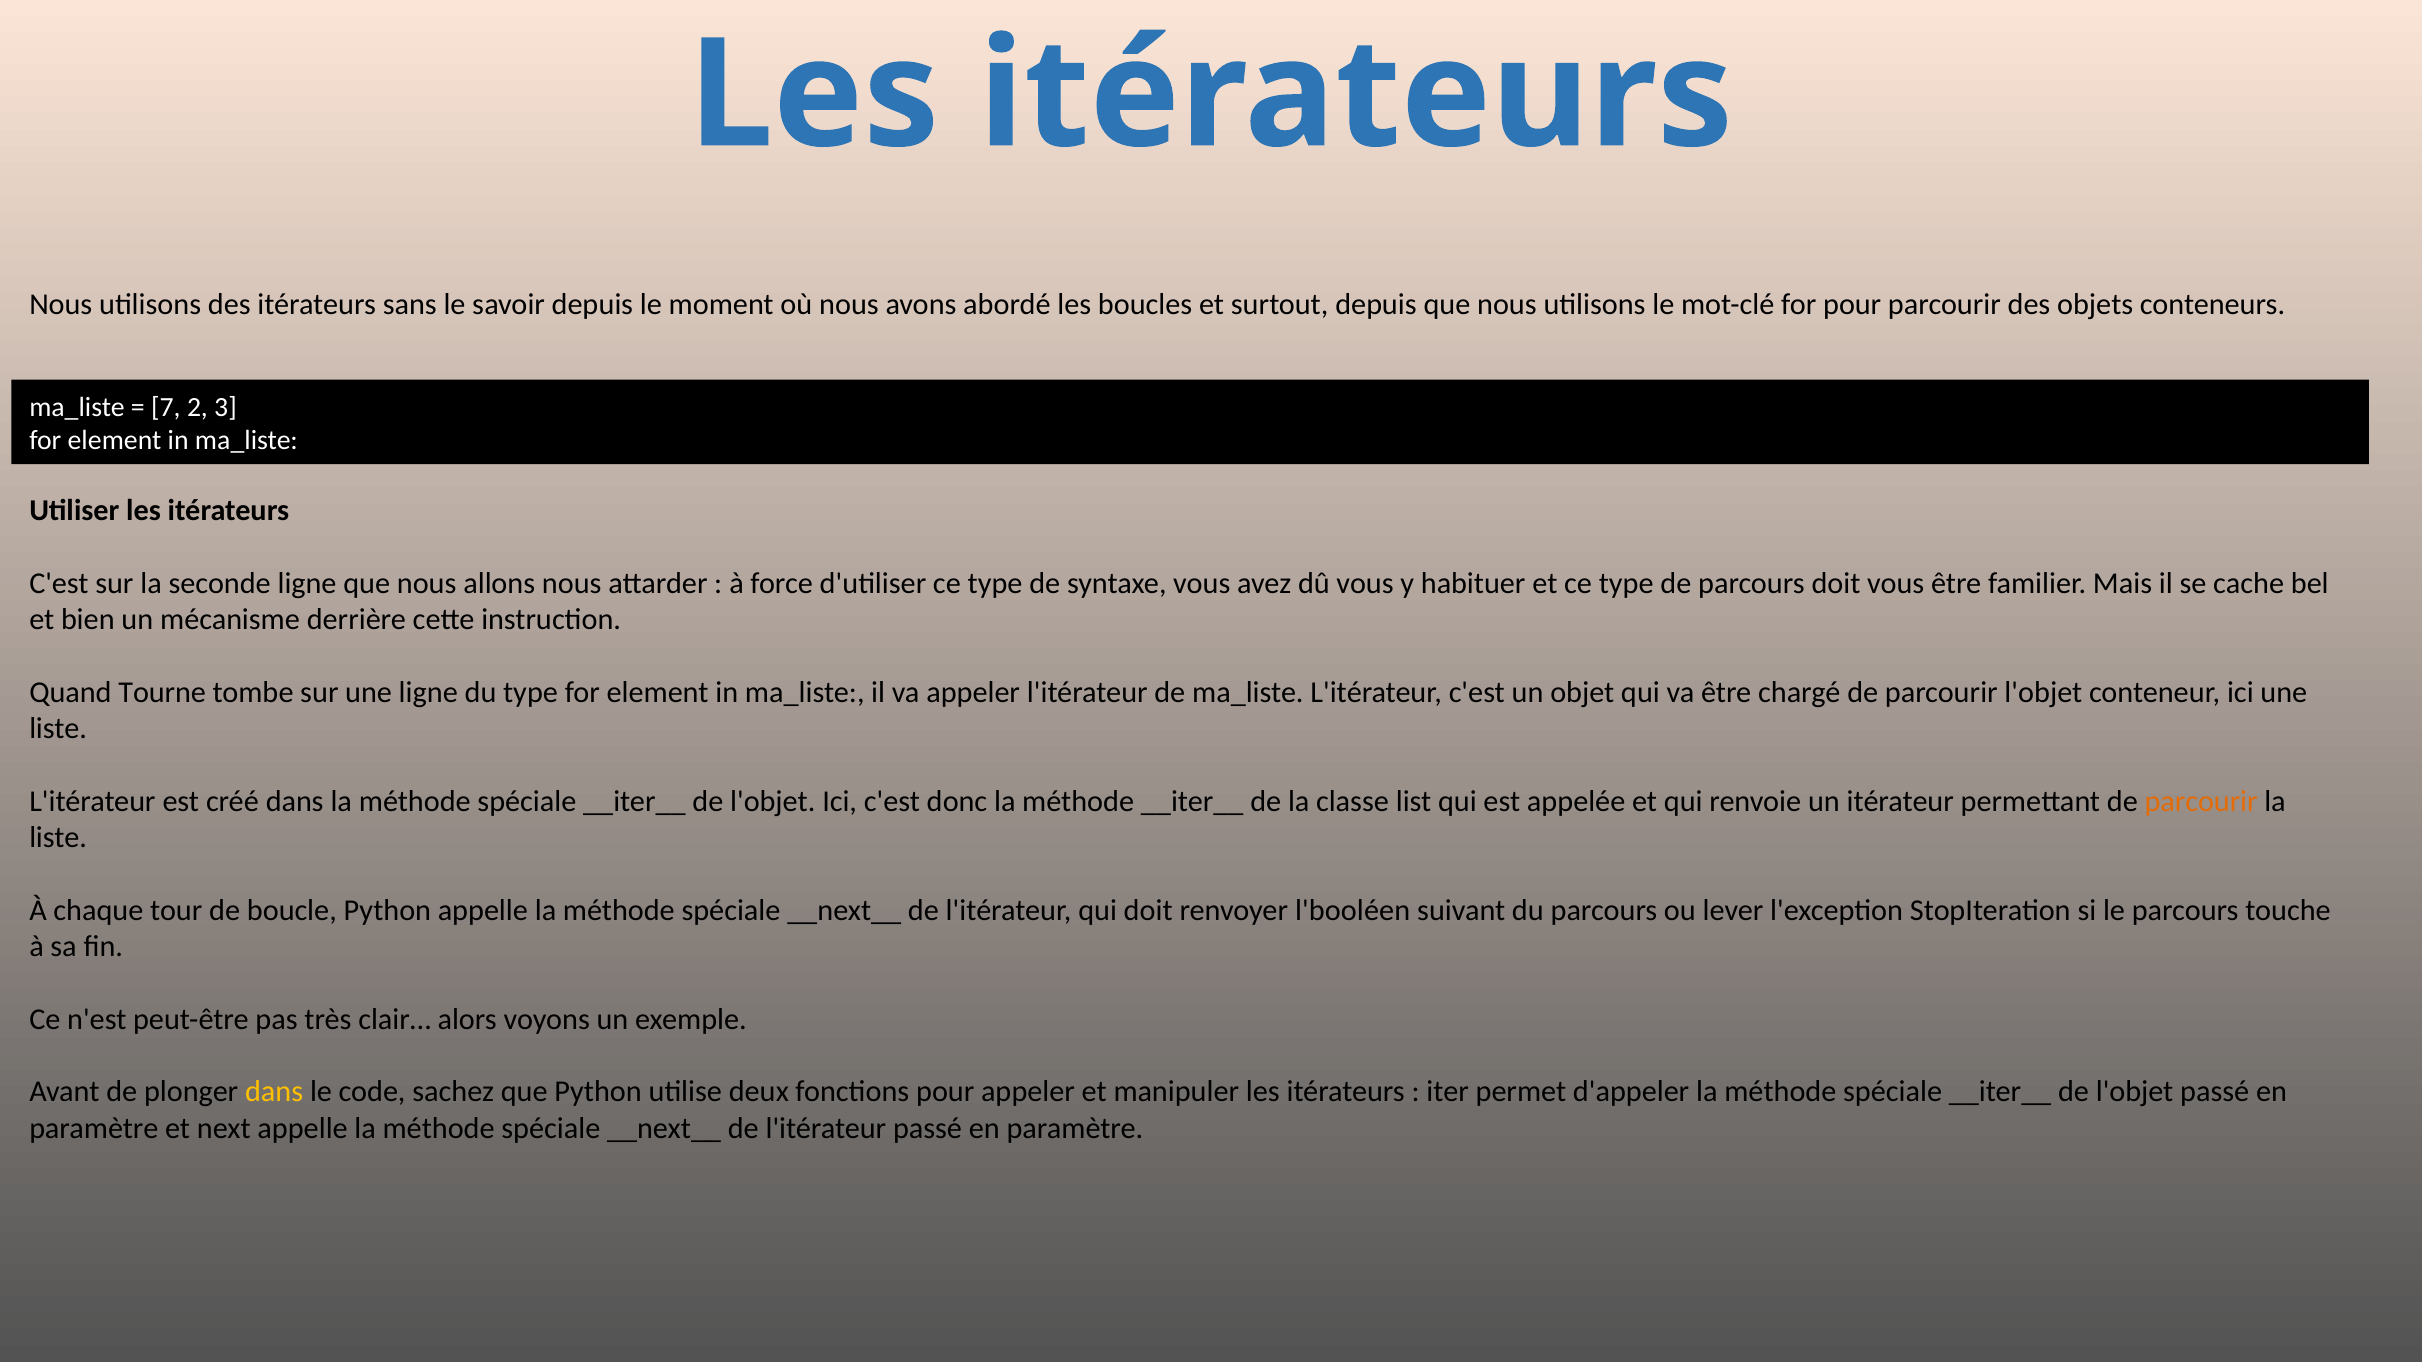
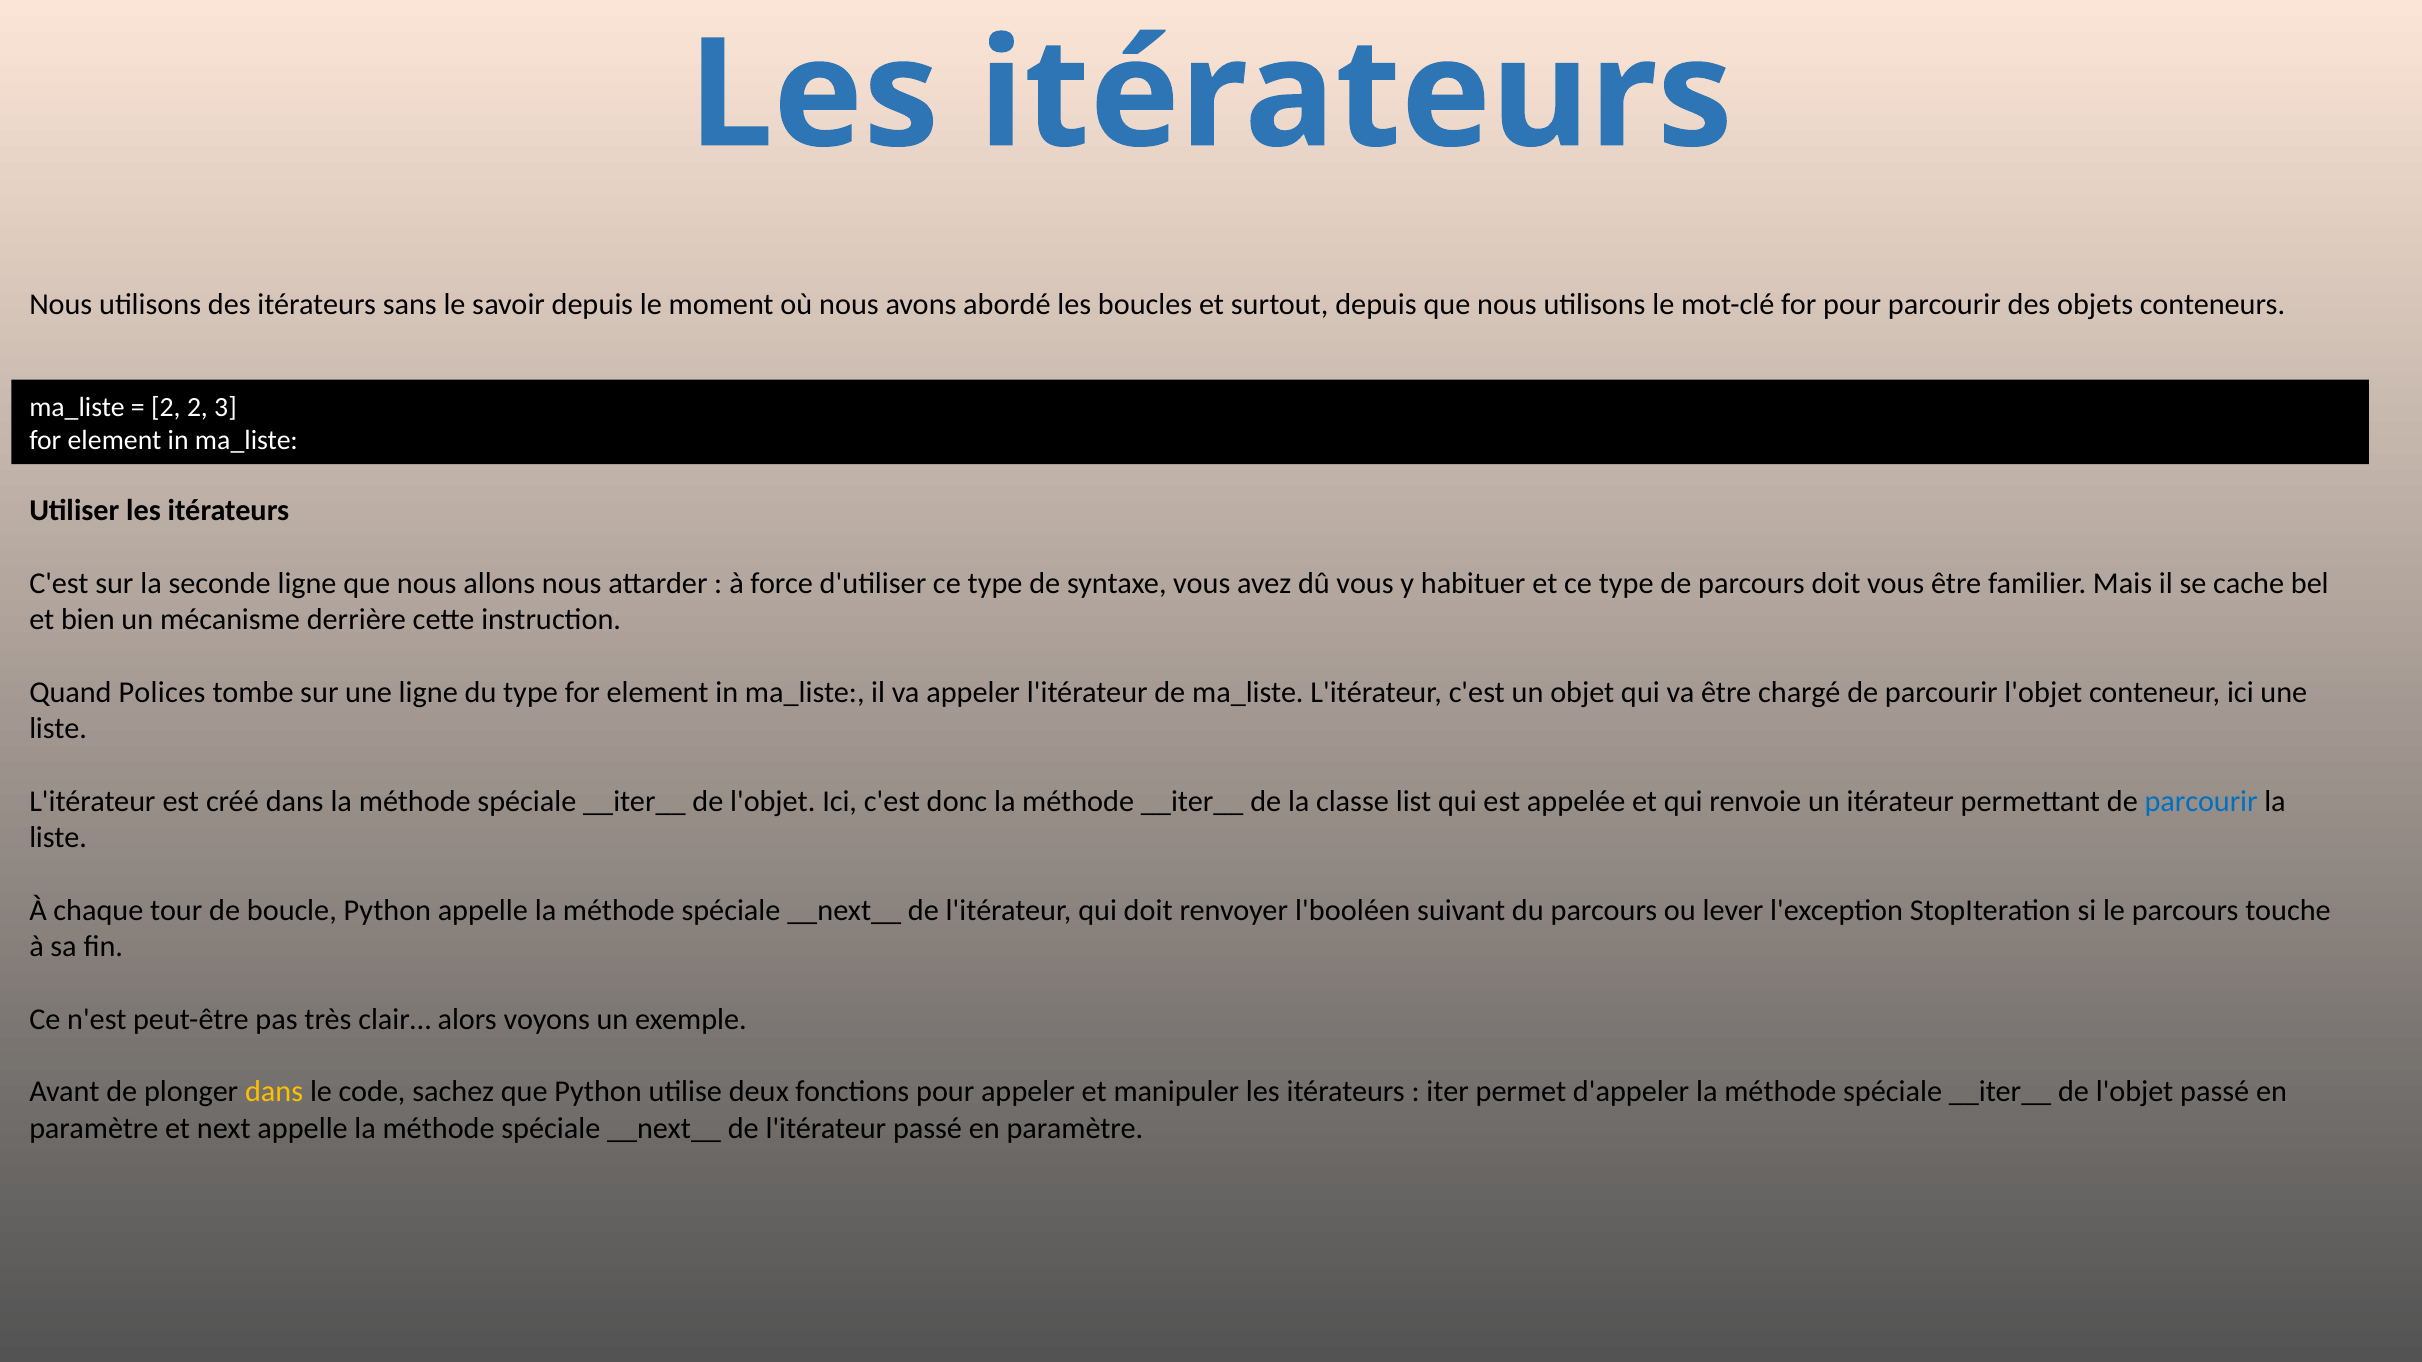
7 at (166, 407): 7 -> 2
Tourne: Tourne -> Polices
parcourir at (2201, 801) colour: orange -> blue
